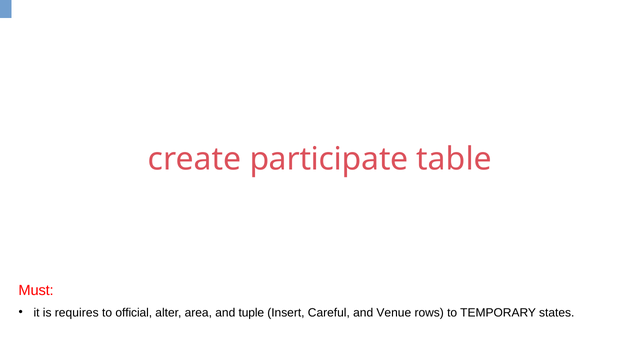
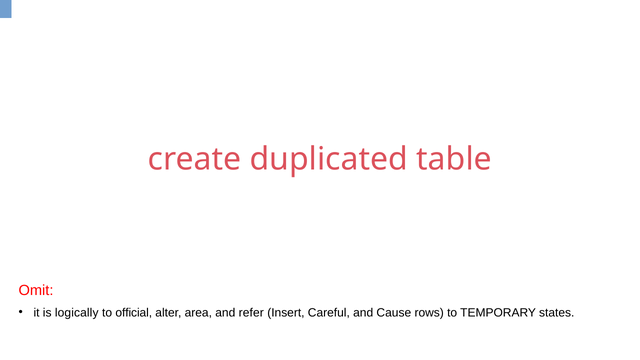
participate: participate -> duplicated
Must: Must -> Omit
requires: requires -> logically
tuple: tuple -> refer
Venue: Venue -> Cause
